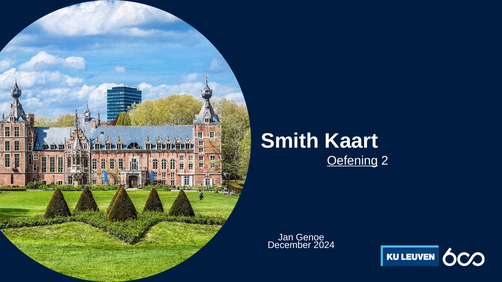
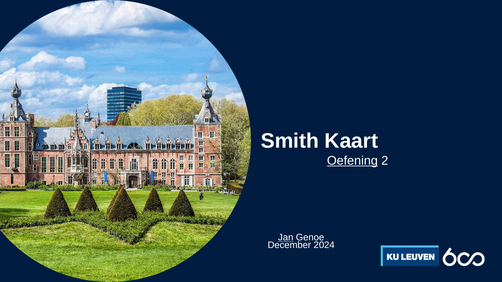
Jan underline: none -> present
